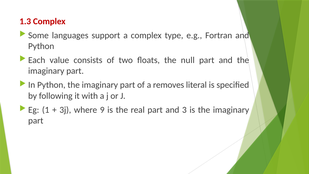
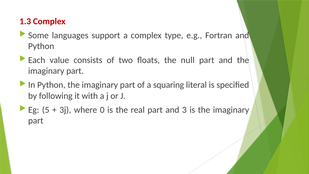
removes: removes -> squaring
1: 1 -> 5
9: 9 -> 0
